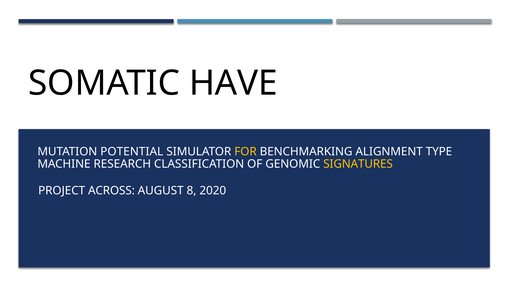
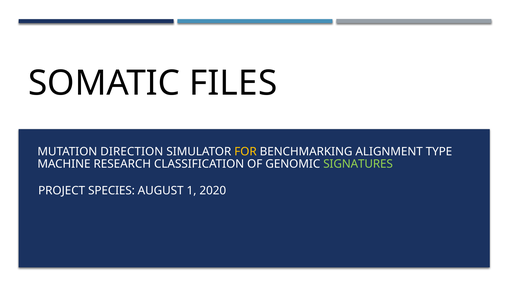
HAVE: HAVE -> FILES
POTENTIAL: POTENTIAL -> DIRECTION
SIGNATURES colour: yellow -> light green
ACROSS: ACROSS -> SPECIES
8: 8 -> 1
